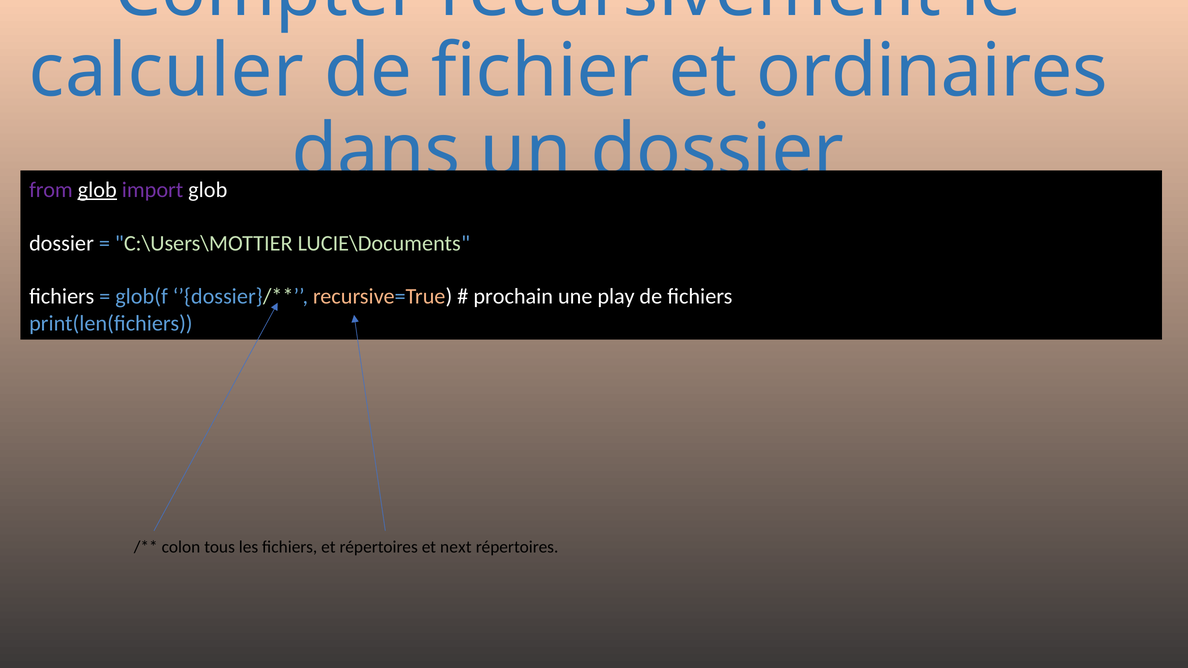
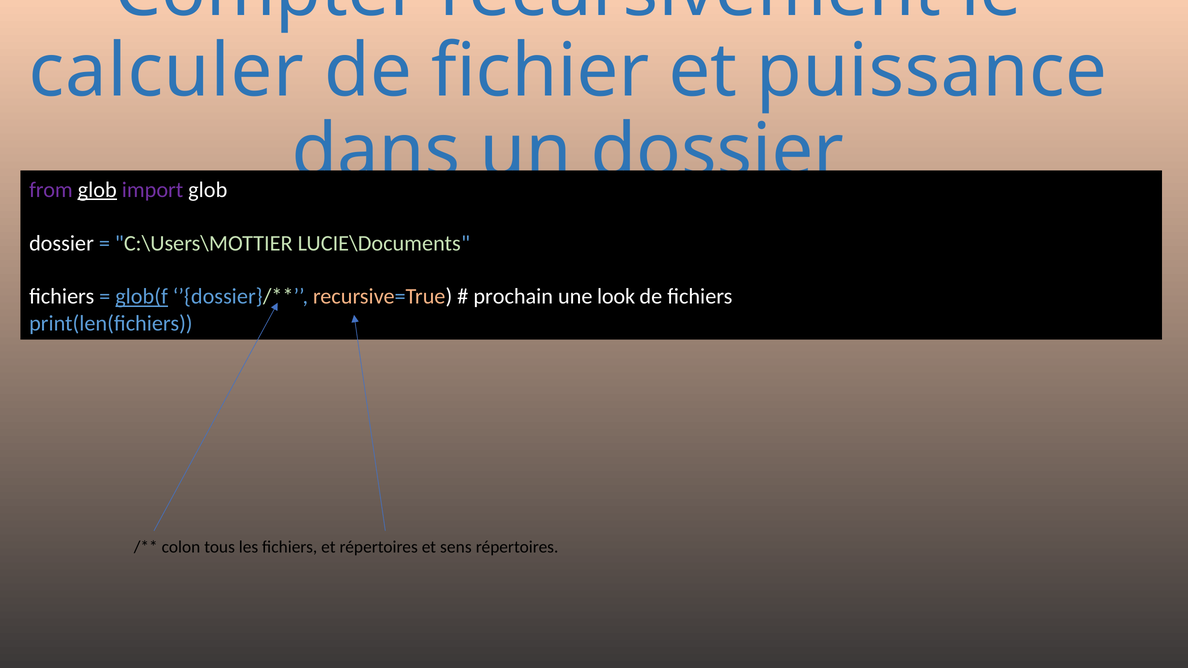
ordinaires: ordinaires -> puissance
glob(f underline: none -> present
play: play -> look
next: next -> sens
